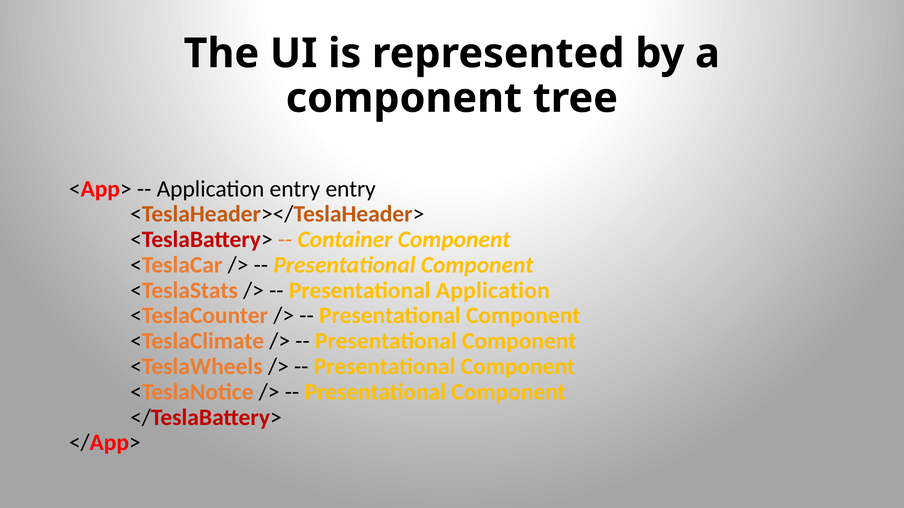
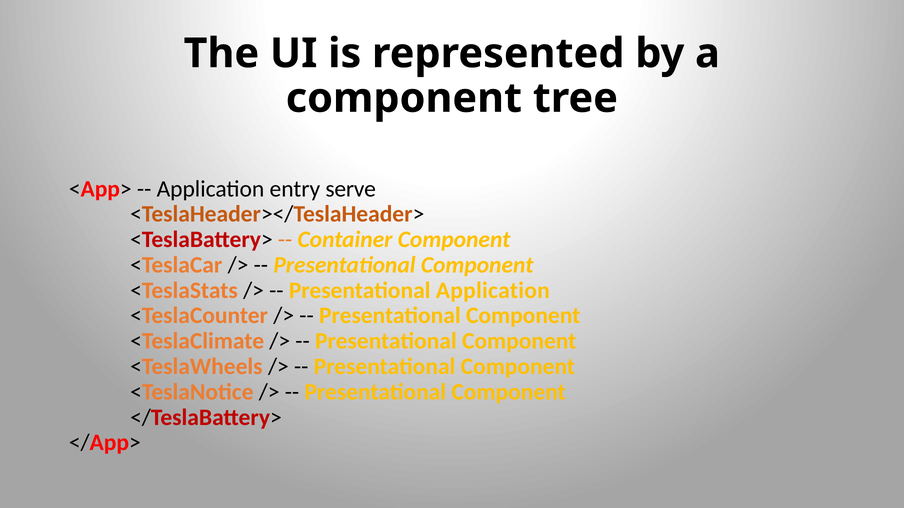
entry entry: entry -> serve
